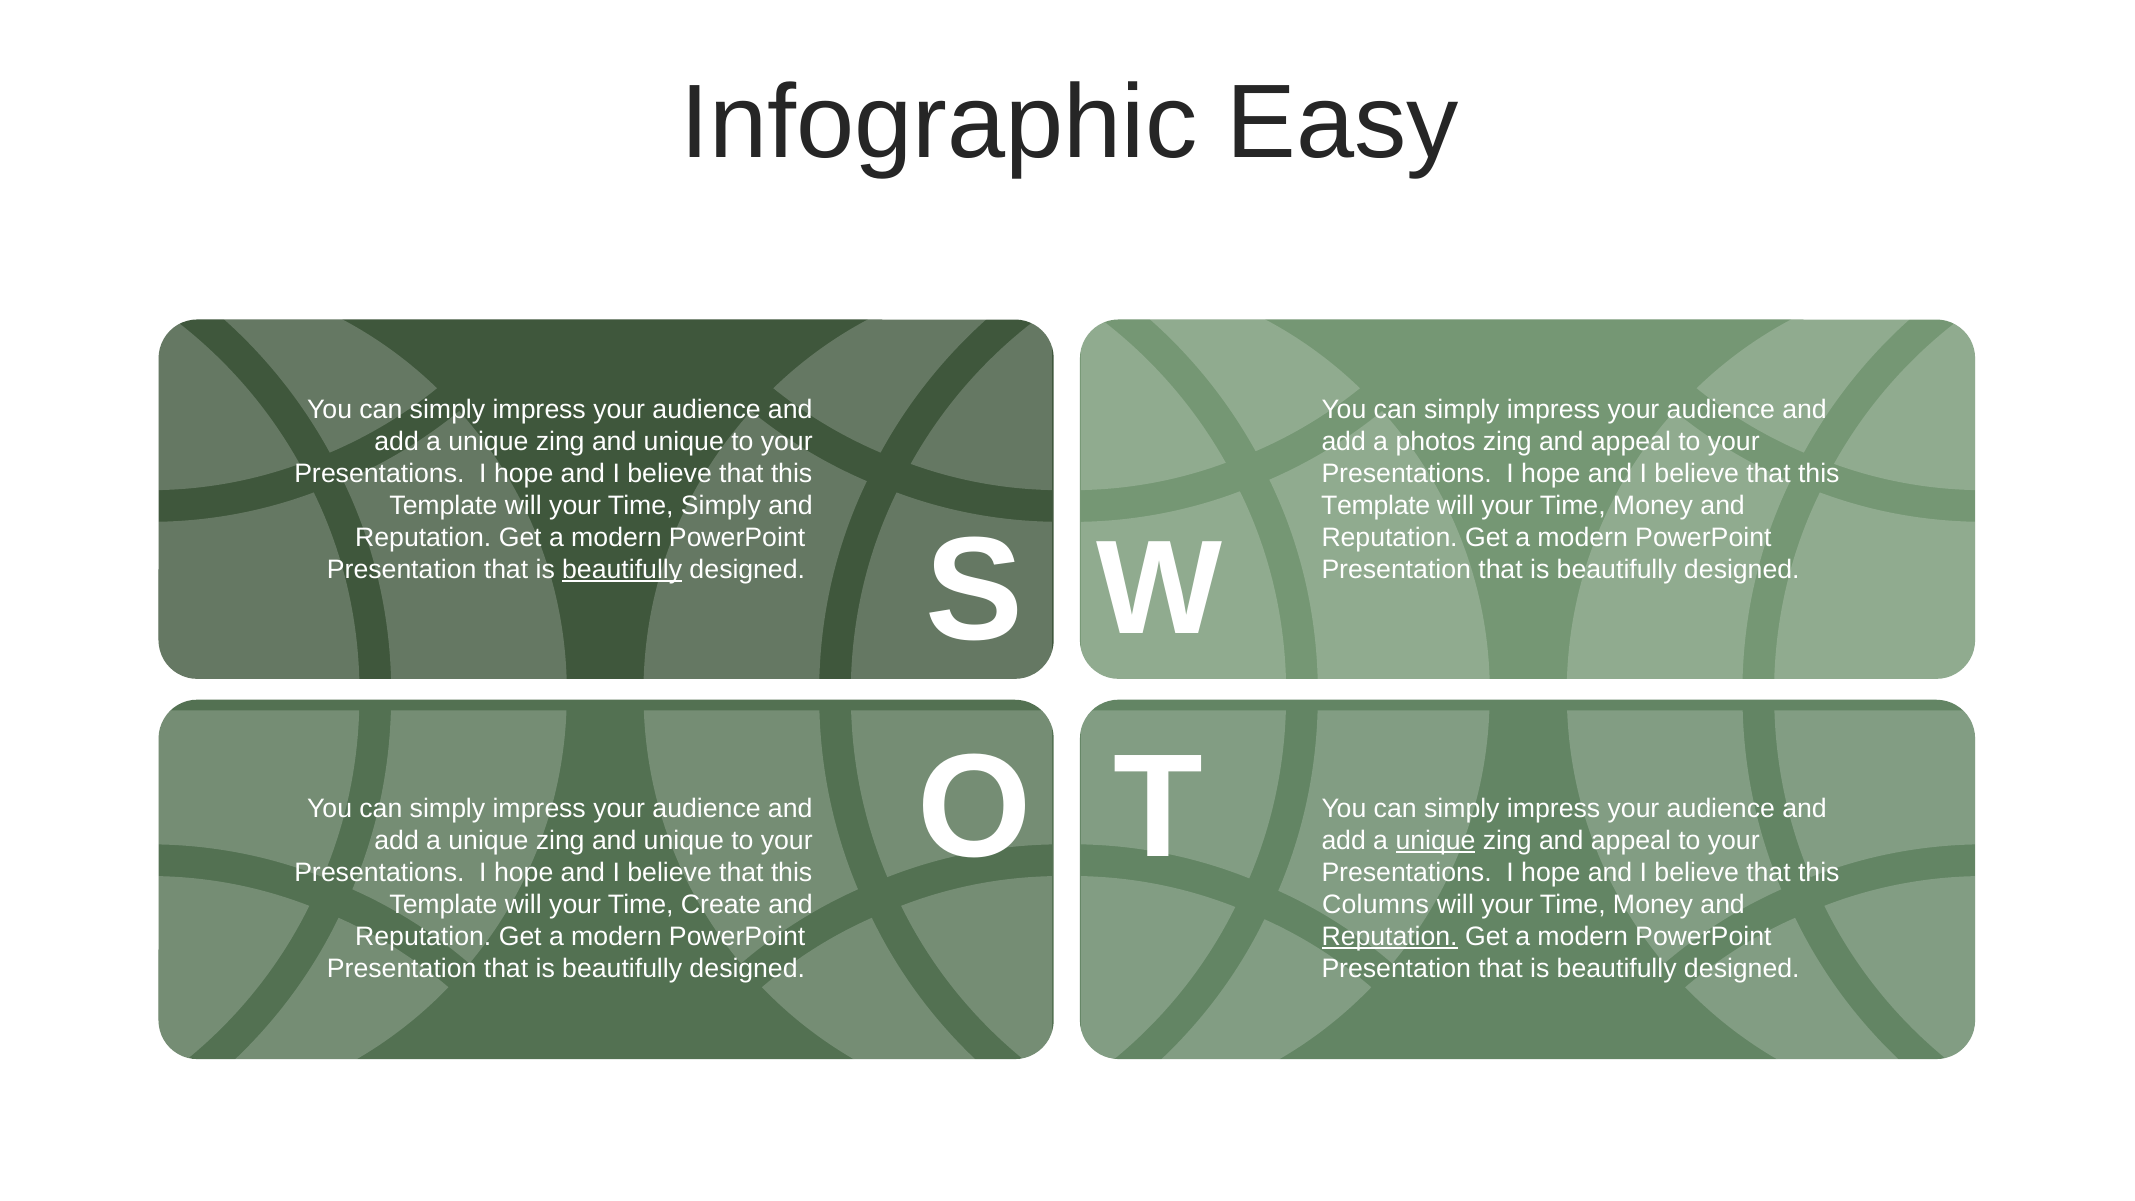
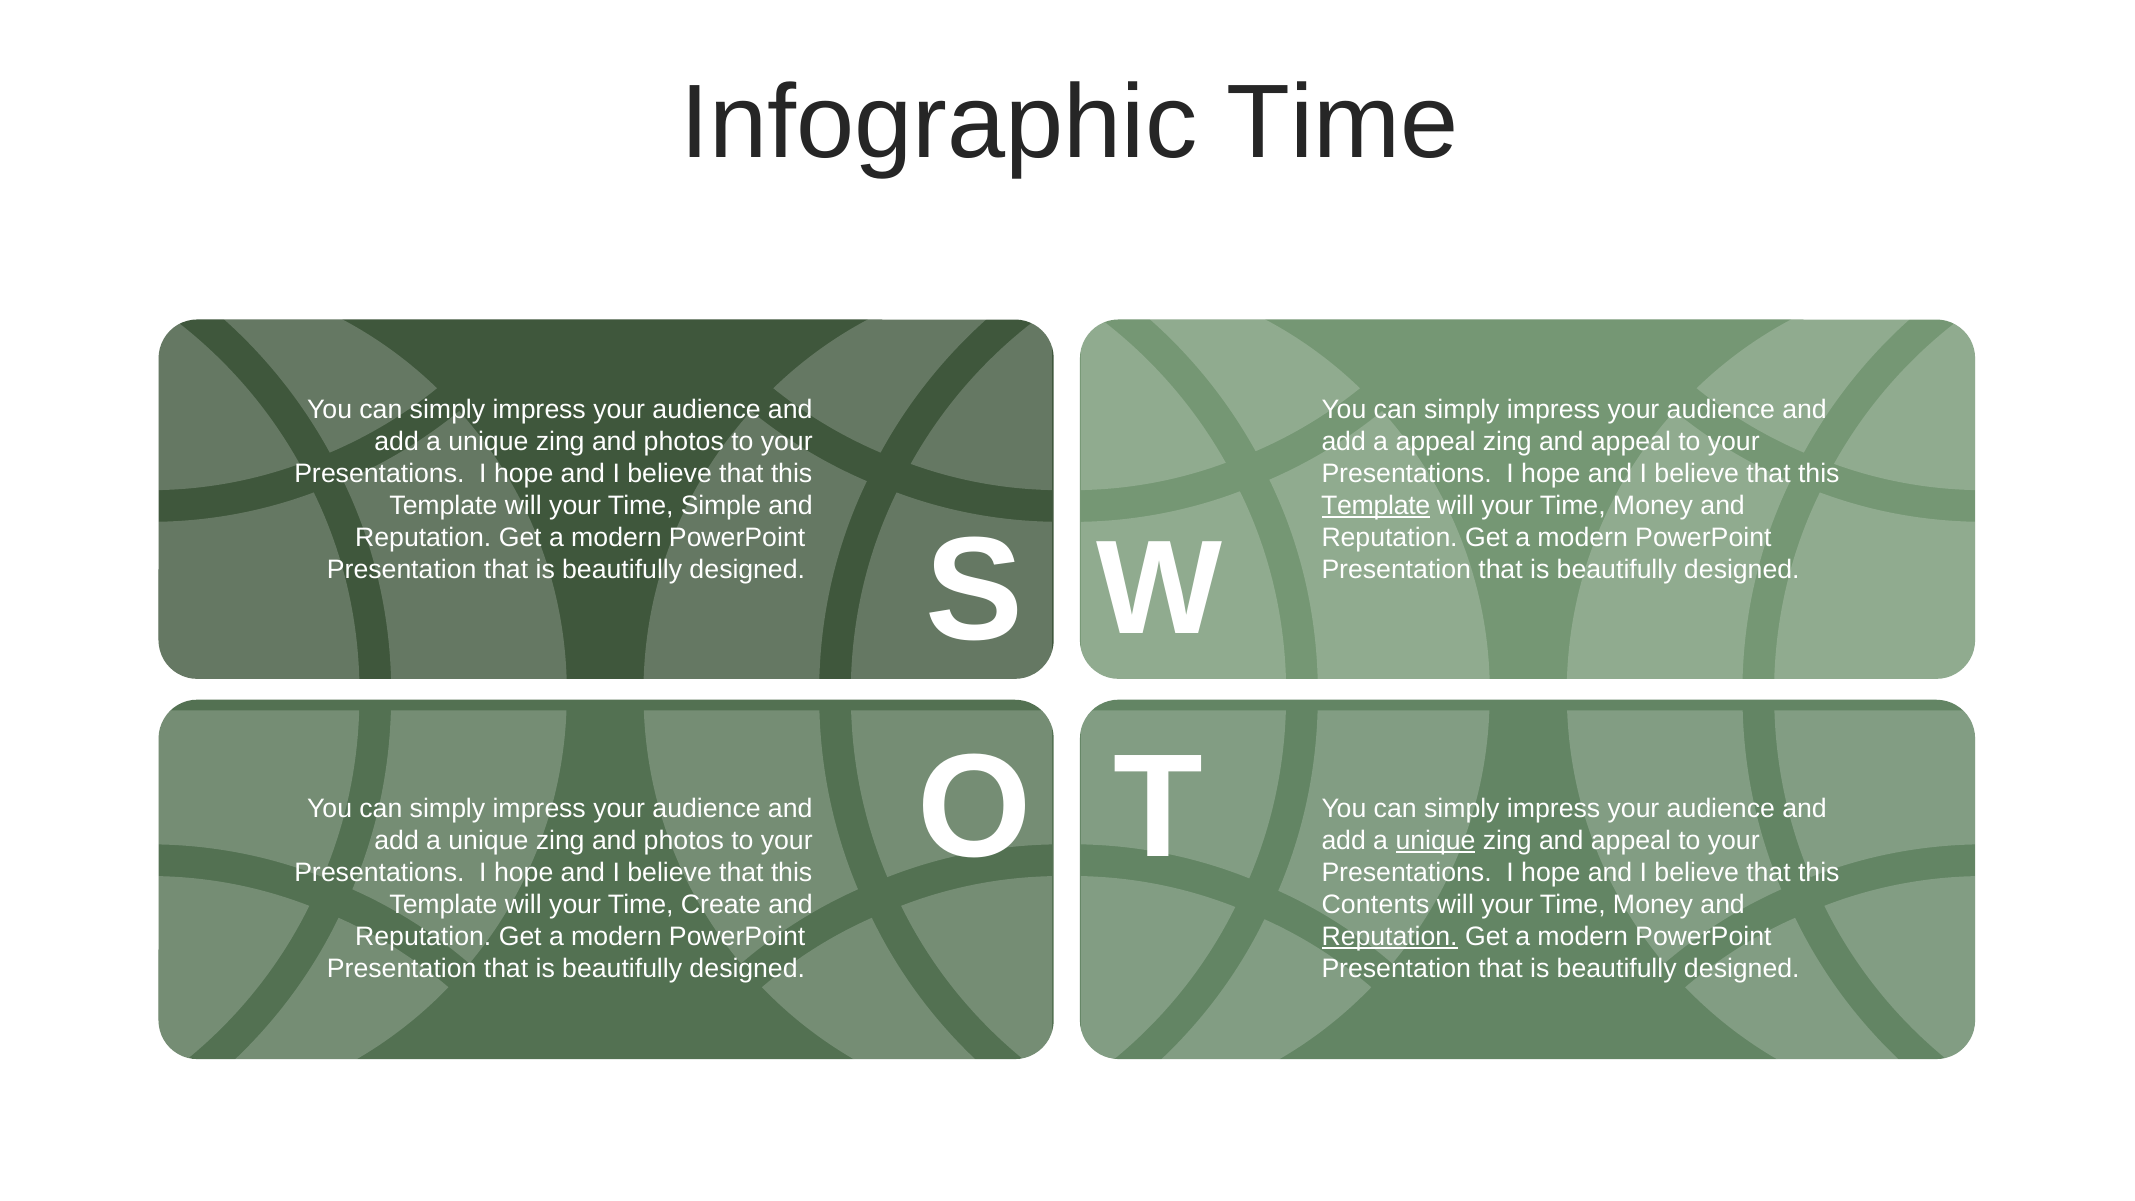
Infographic Easy: Easy -> Time
unique at (684, 442): unique -> photos
a photos: photos -> appeal
Time Simply: Simply -> Simple
Template at (1376, 506) underline: none -> present
beautifully at (622, 570) underline: present -> none
unique at (684, 840): unique -> photos
Columns: Columns -> Contents
